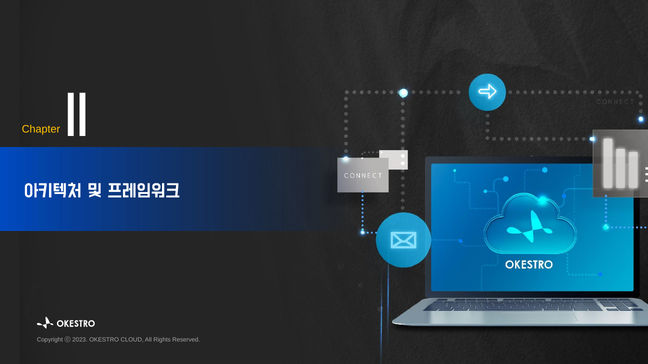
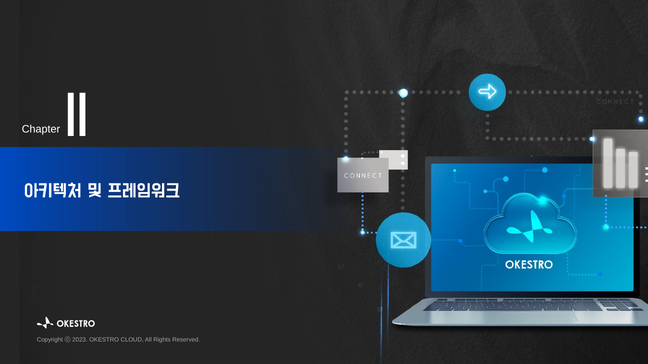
Chapter colour: yellow -> white
